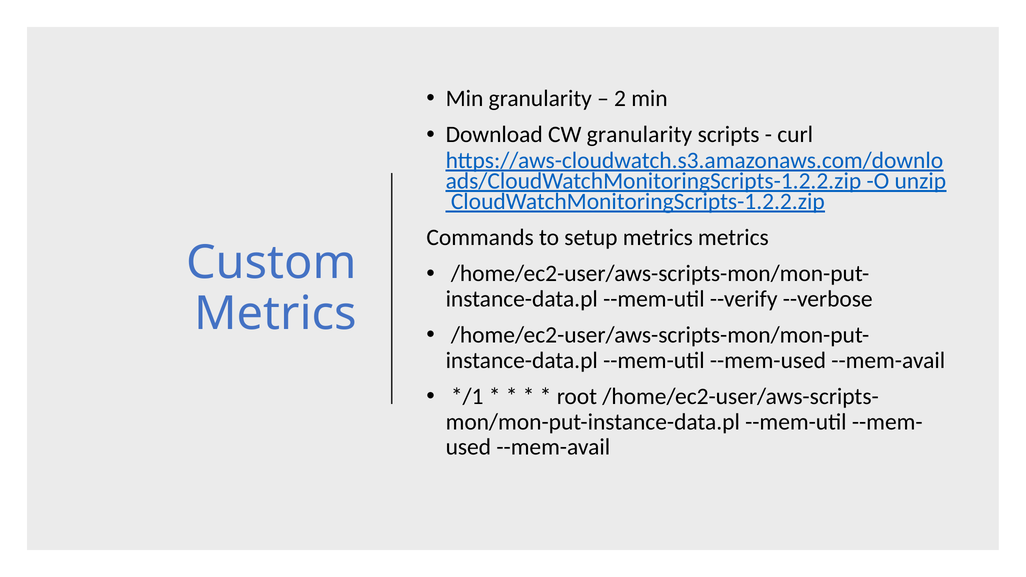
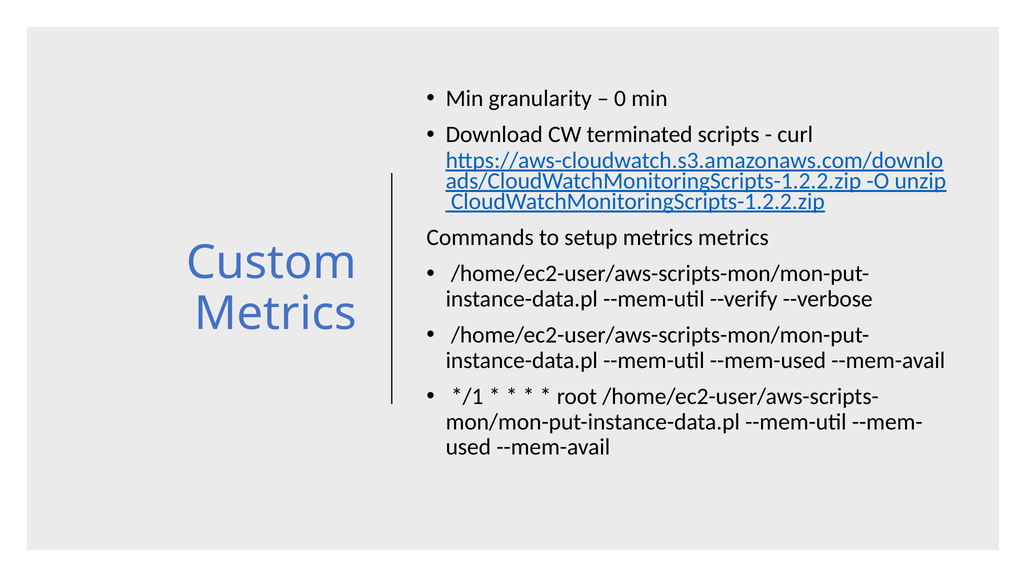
2: 2 -> 0
CW granularity: granularity -> terminated
